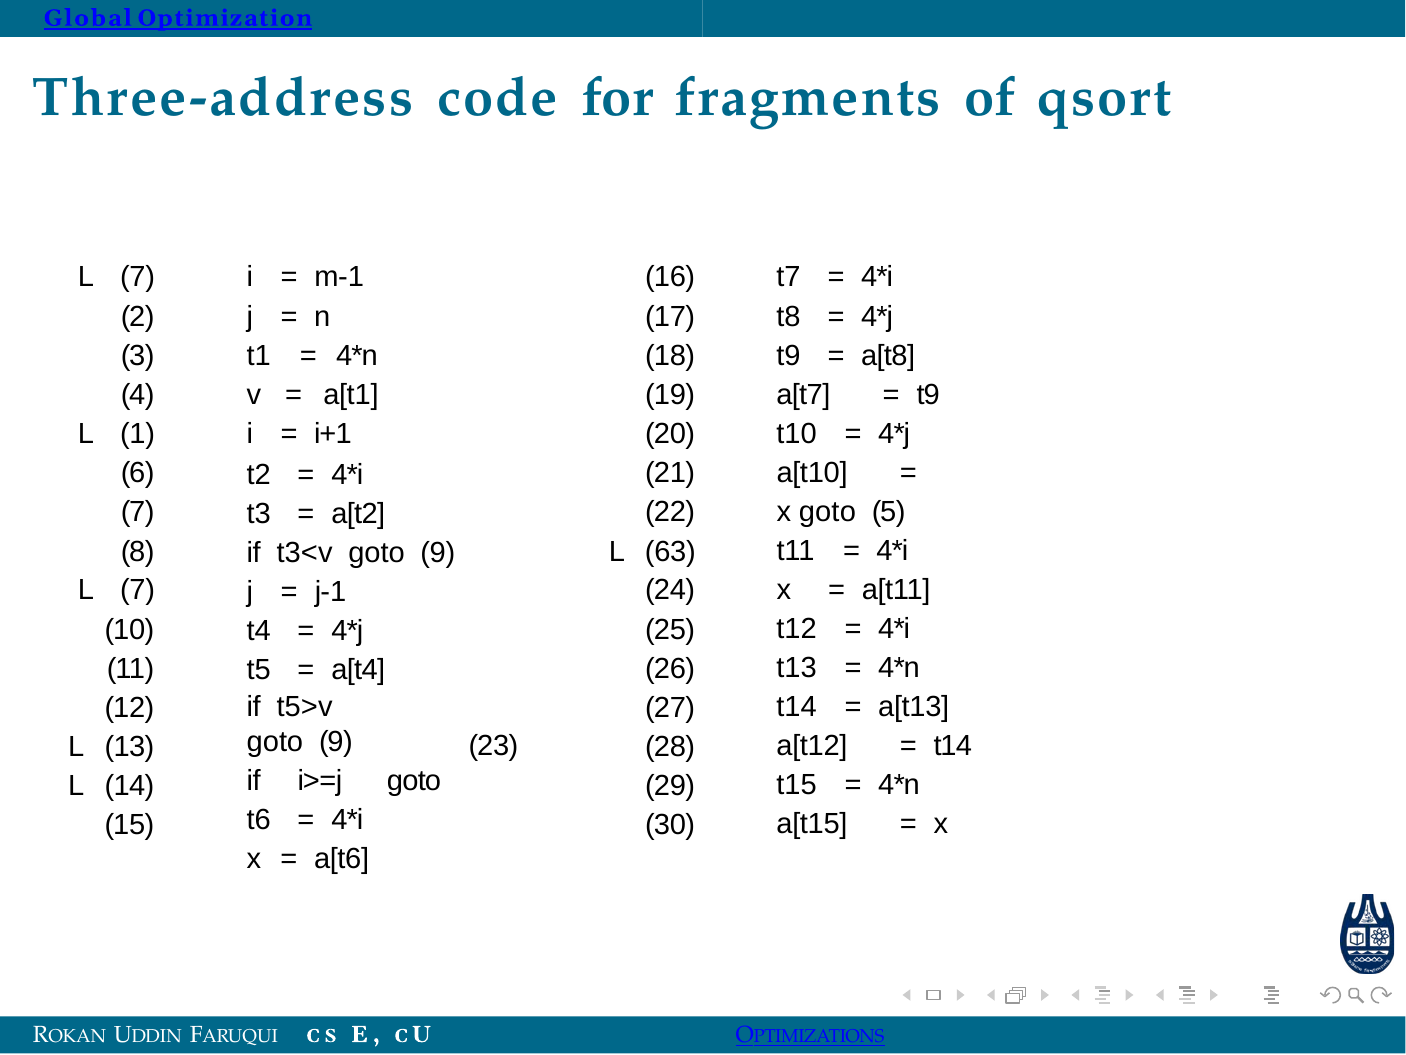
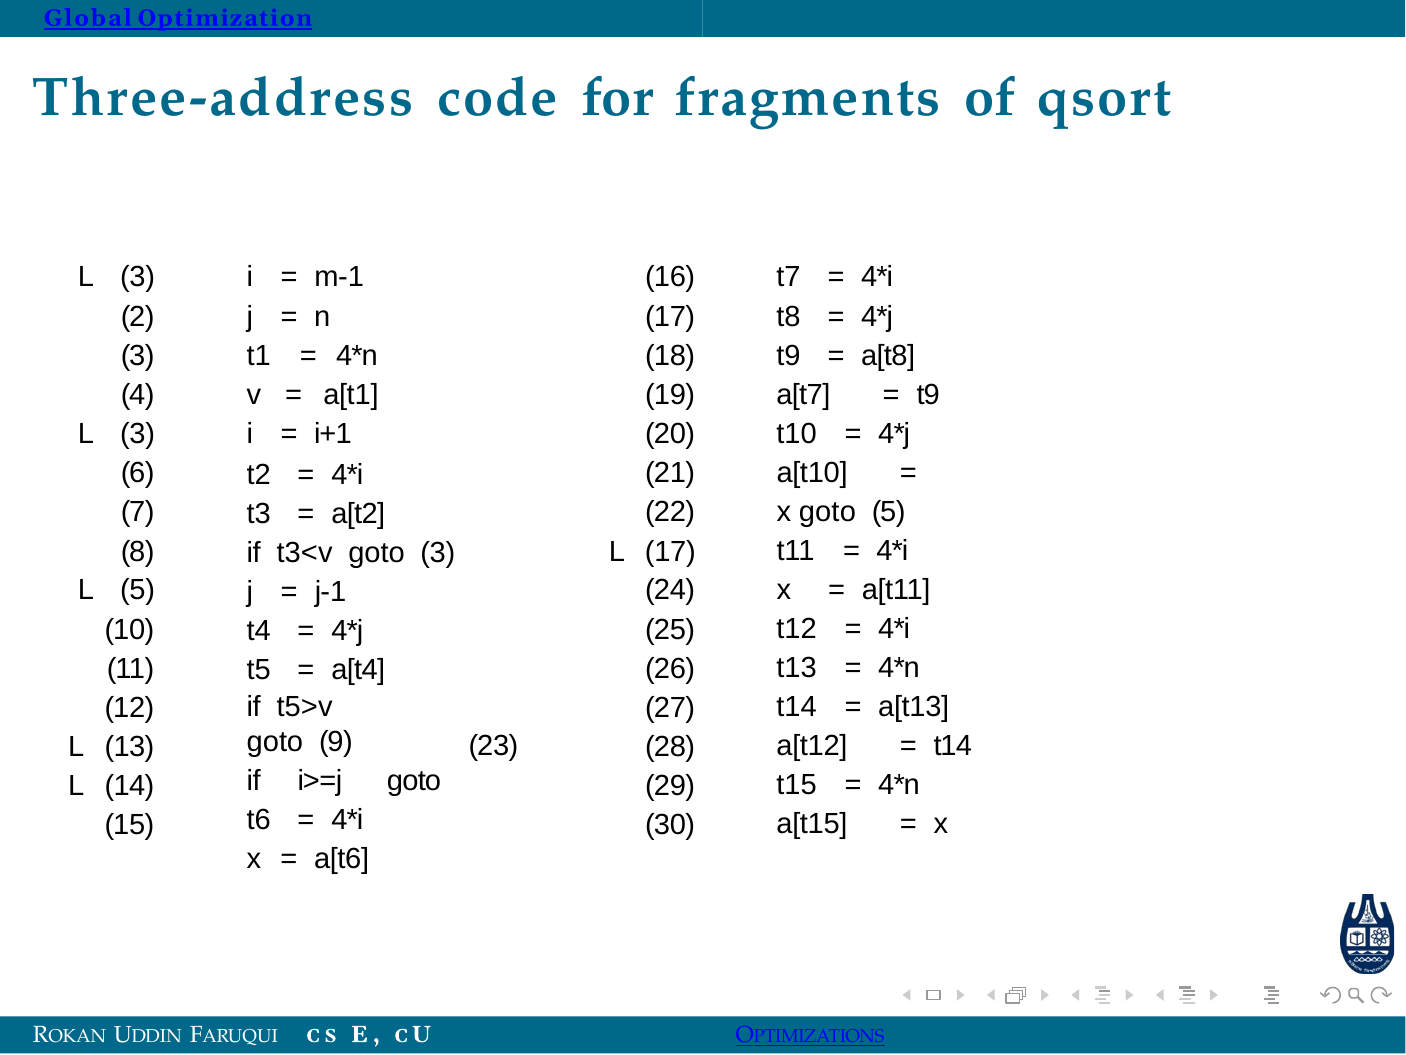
7 at (138, 278): 7 -> 3
1 at (138, 434): 1 -> 3
L 63: 63 -> 17
t3<v goto 9: 9 -> 3
7 at (138, 591): 7 -> 5
